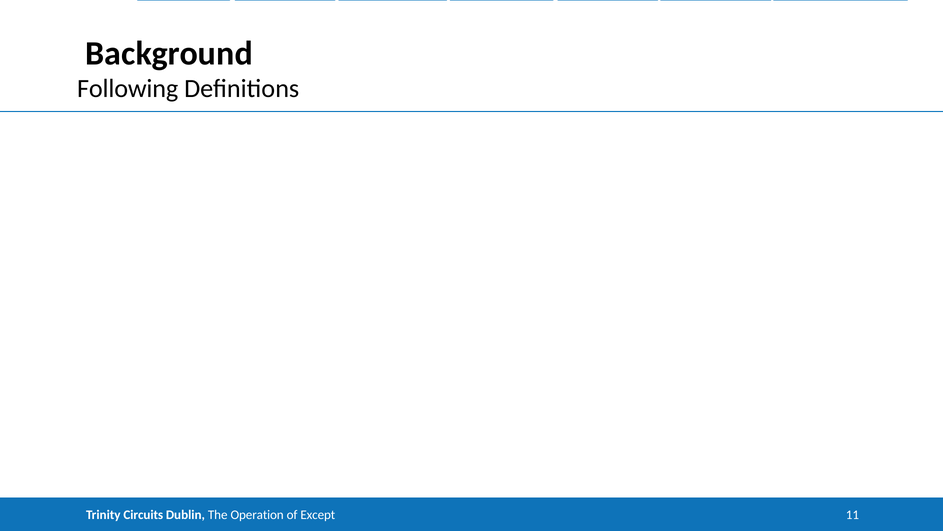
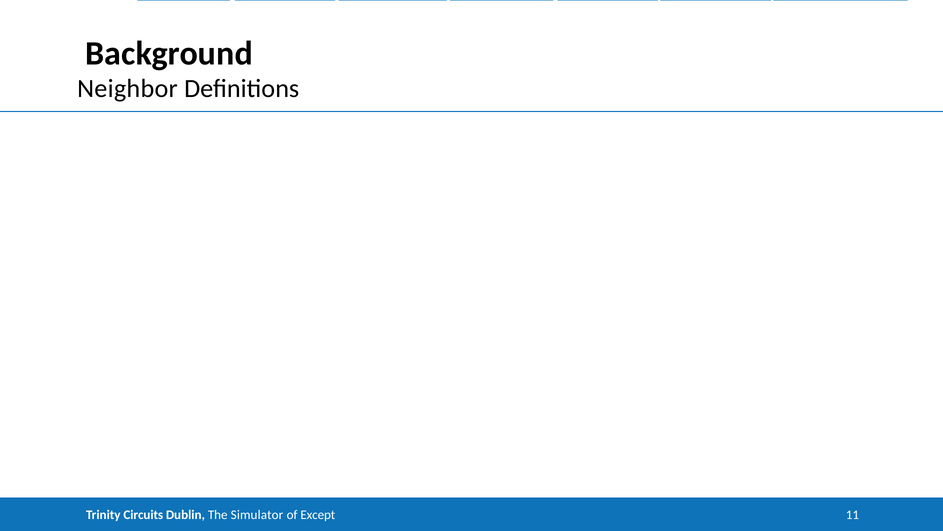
Following: Following -> Neighbor
Operation: Operation -> Simulator
